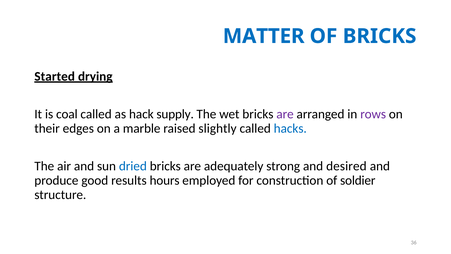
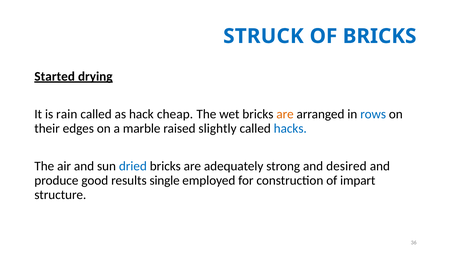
MATTER: MATTER -> STRUCK
coal: coal -> rain
supply: supply -> cheap
are at (285, 114) colour: purple -> orange
rows colour: purple -> blue
hours: hours -> single
soldier: soldier -> impart
